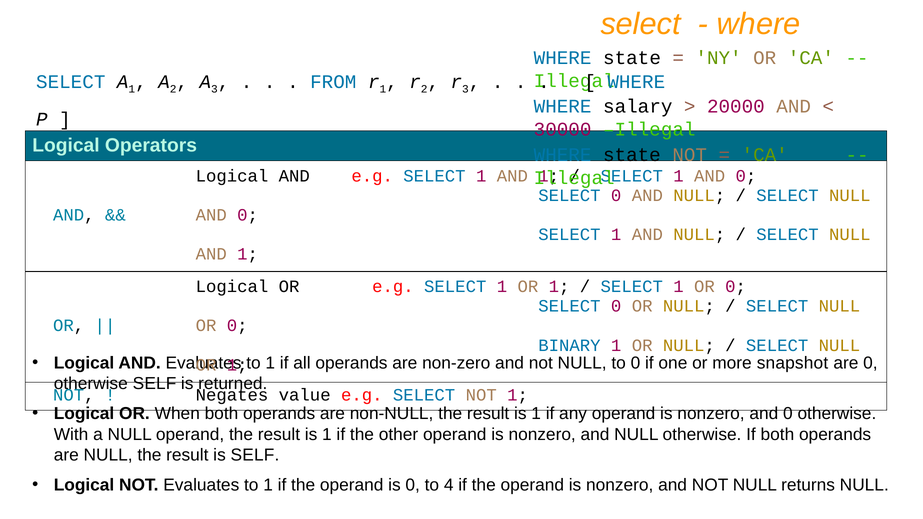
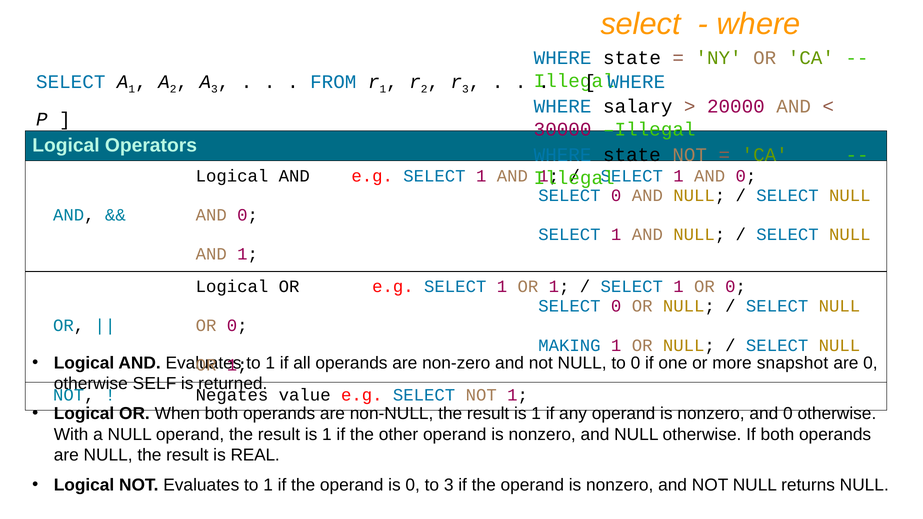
BINARY: BINARY -> MAKING
is SELF: SELF -> REAL
to 4: 4 -> 3
